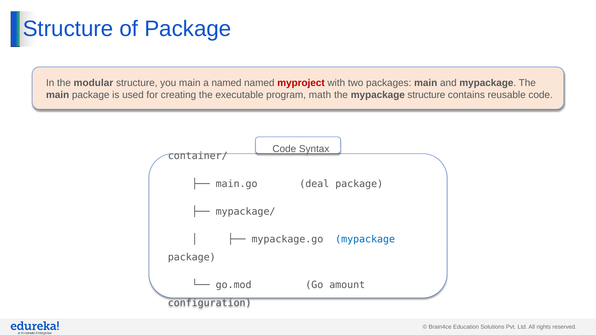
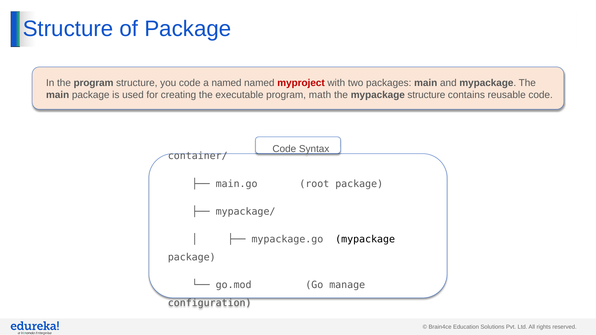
the modular: modular -> program
you main: main -> code
deal: deal -> root
mypackage at (365, 240) colour: blue -> black
amount: amount -> manage
